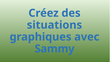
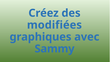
situations: situations -> modifiées
